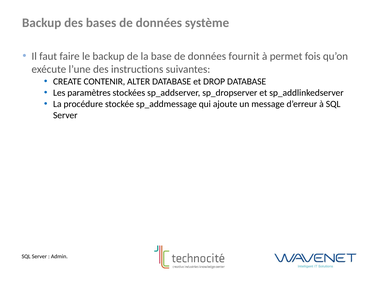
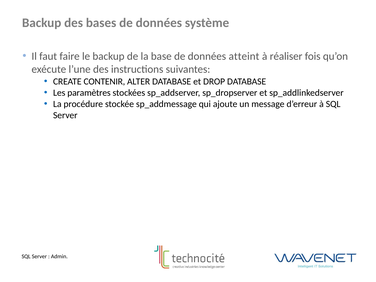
fournit: fournit -> atteint
permet: permet -> réaliser
